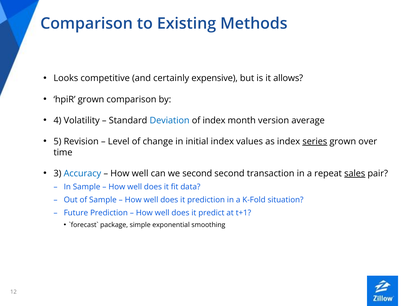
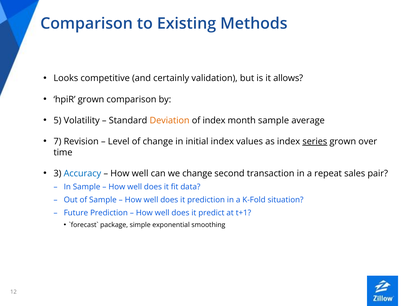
expensive: expensive -> validation
4: 4 -> 5
Deviation colour: blue -> orange
month version: version -> sample
5: 5 -> 7
we second: second -> change
sales underline: present -> none
